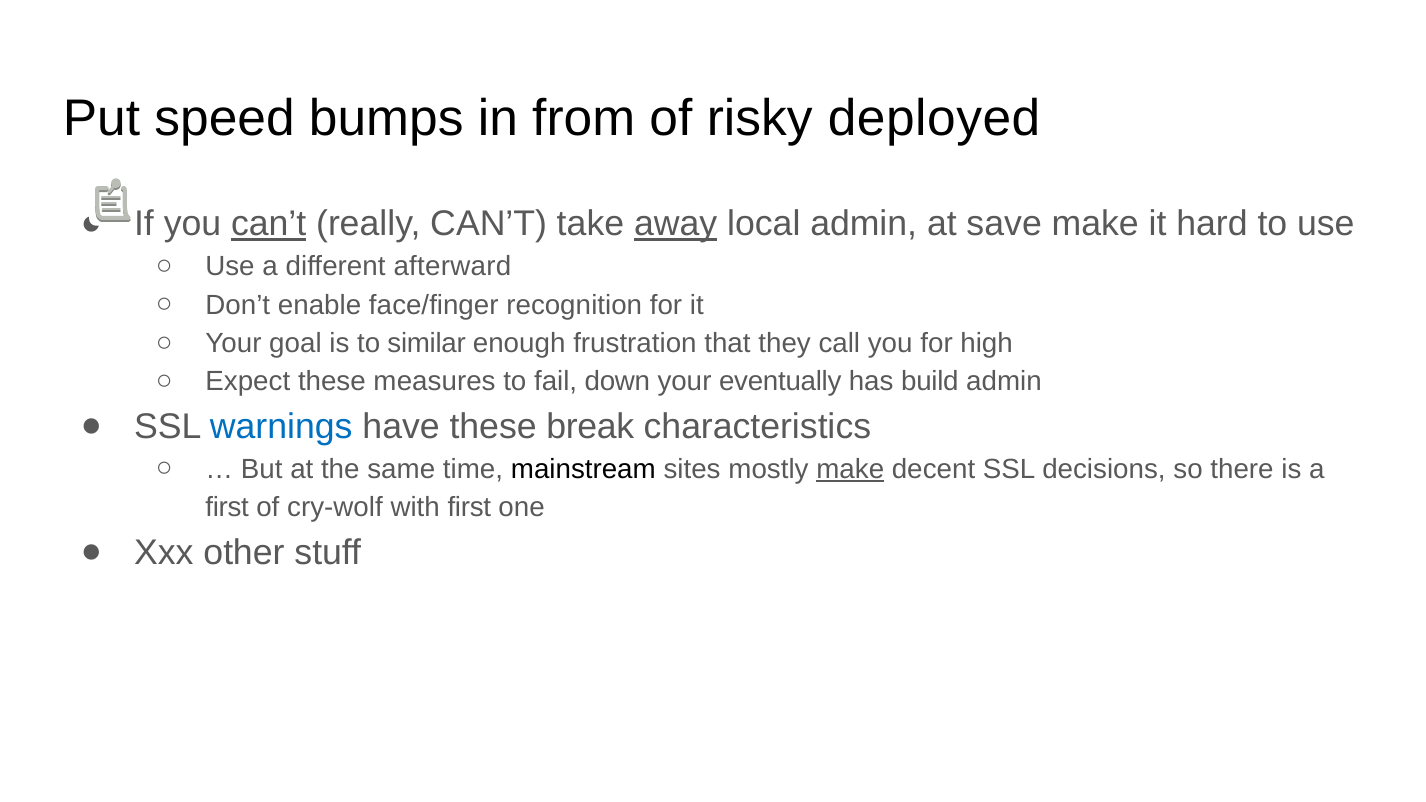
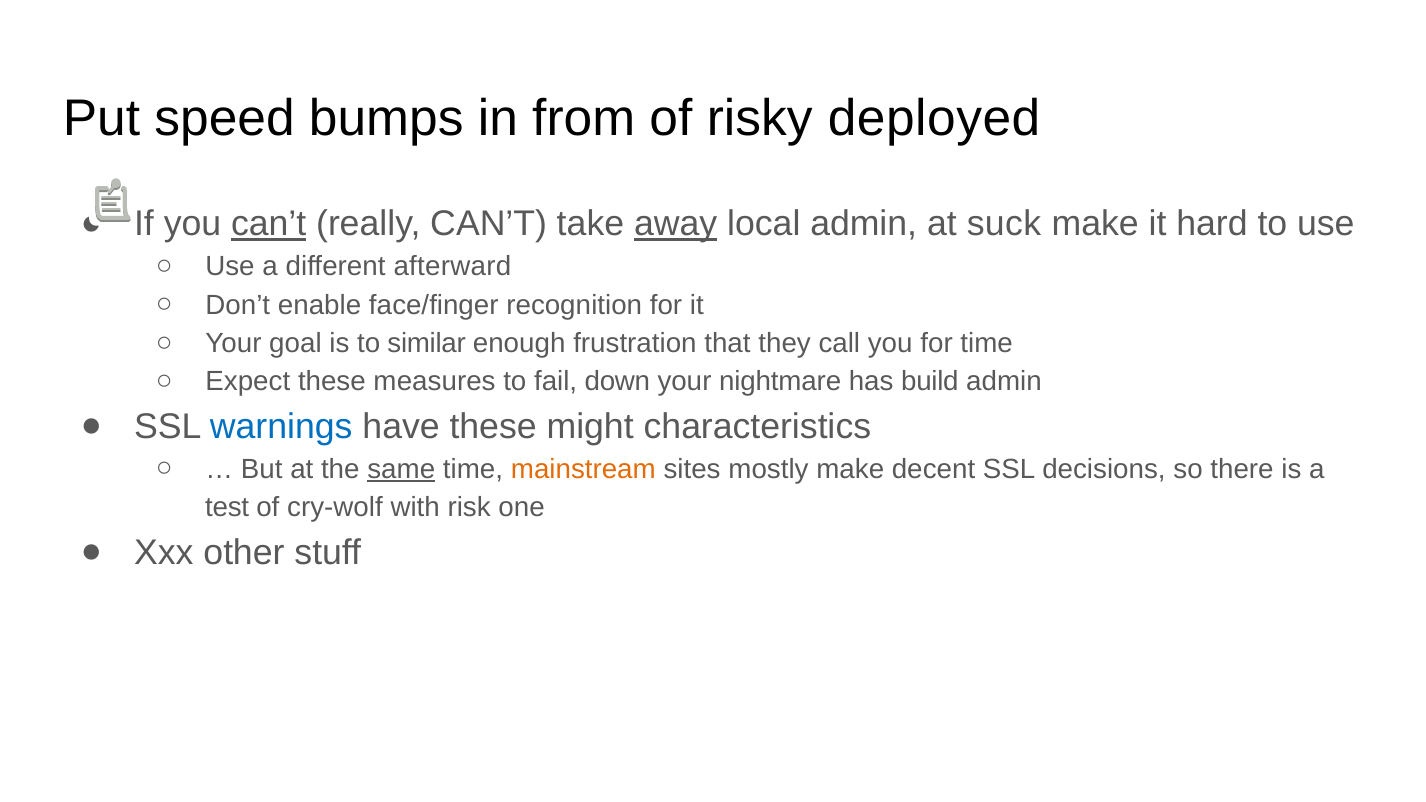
save: save -> suck
for high: high -> time
eventually: eventually -> nightmare
break: break -> might
same underline: none -> present
mainstream colour: black -> orange
make at (850, 469) underline: present -> none
first at (227, 508): first -> test
with first: first -> risk
